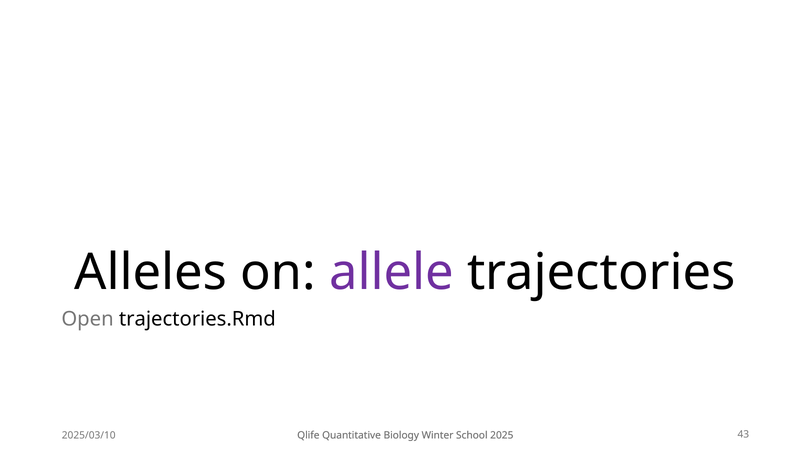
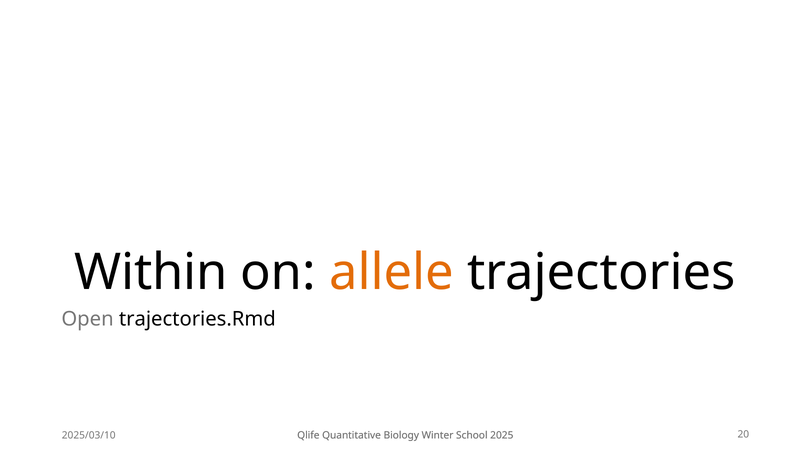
Alleles: Alleles -> Within
allele colour: purple -> orange
43: 43 -> 20
